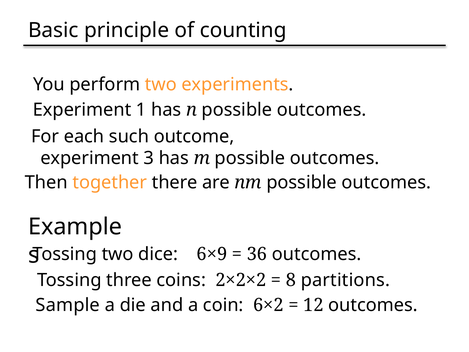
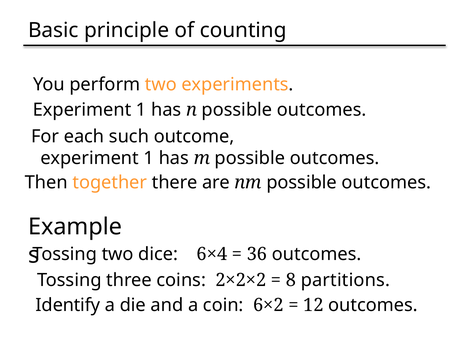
3 at (149, 158): 3 -> 1
6×9: 6×9 -> 6×4
Sample: Sample -> Identify
